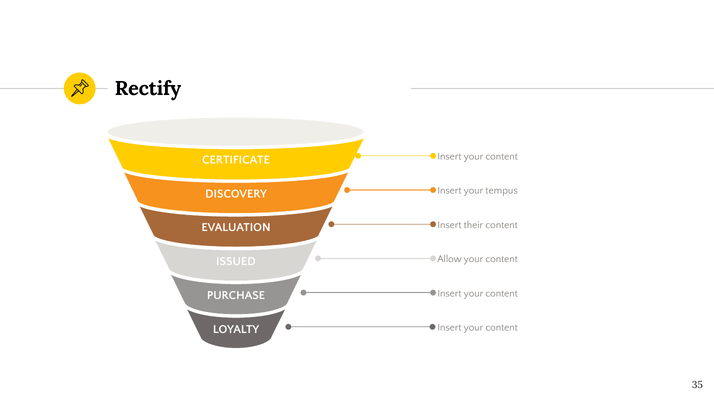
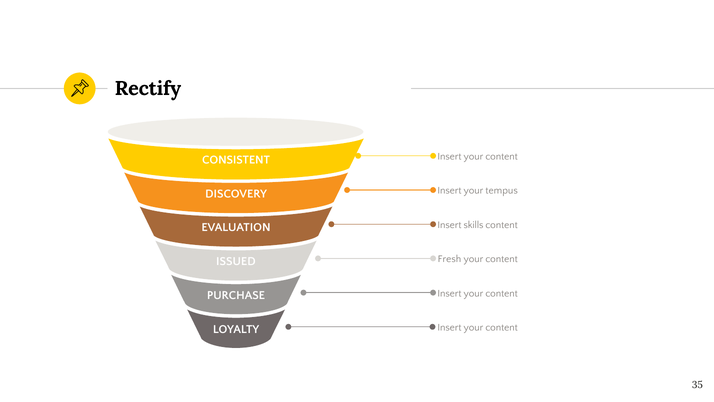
CERTIFICATE: CERTIFICATE -> CONSISTENT
their: their -> skills
Allow: Allow -> Fresh
